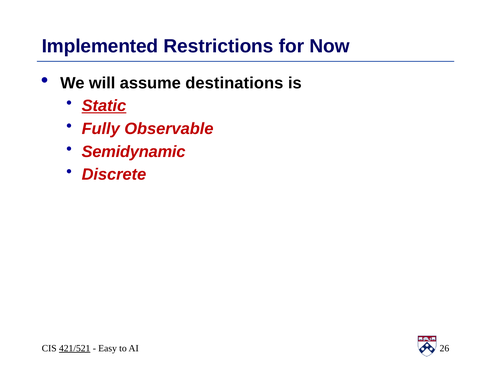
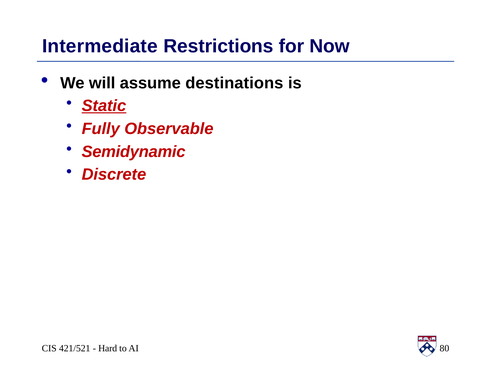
Implemented: Implemented -> Intermediate
421/521 underline: present -> none
Easy: Easy -> Hard
26: 26 -> 80
